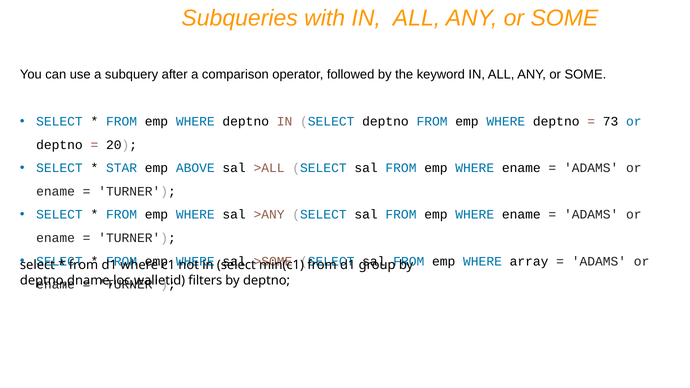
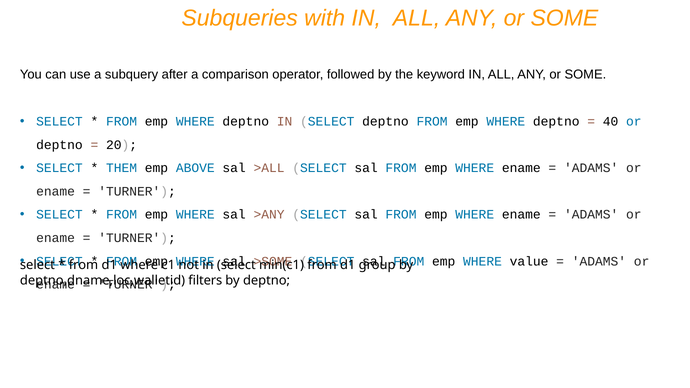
73: 73 -> 40
STAR: STAR -> THEM
array: array -> value
